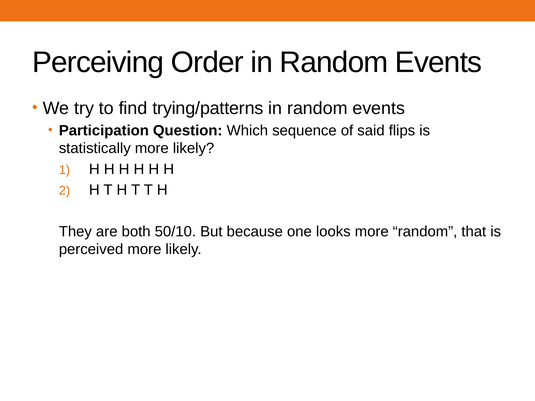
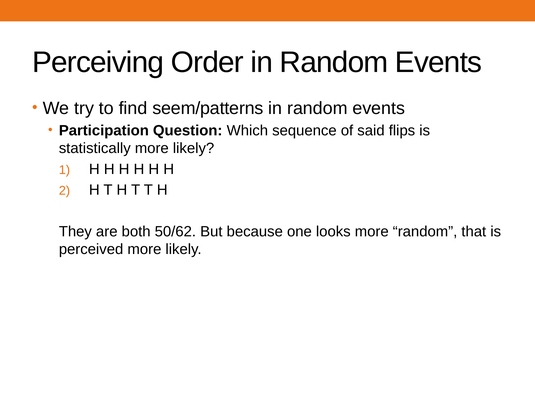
trying/patterns: trying/patterns -> seem/patterns
50/10: 50/10 -> 50/62
